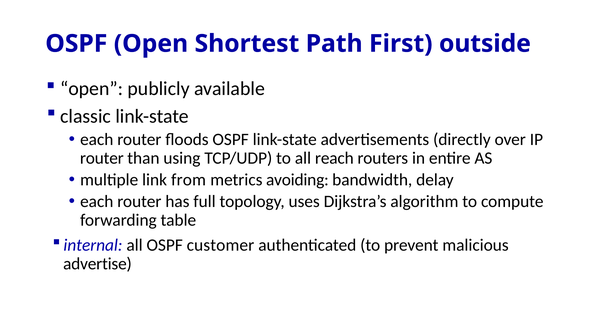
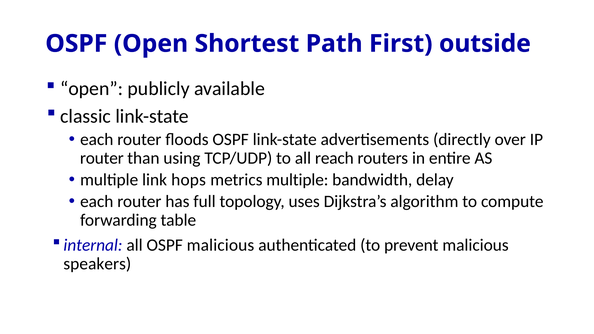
from: from -> hops
metrics avoiding: avoiding -> multiple
OSPF customer: customer -> malicious
advertise: advertise -> speakers
